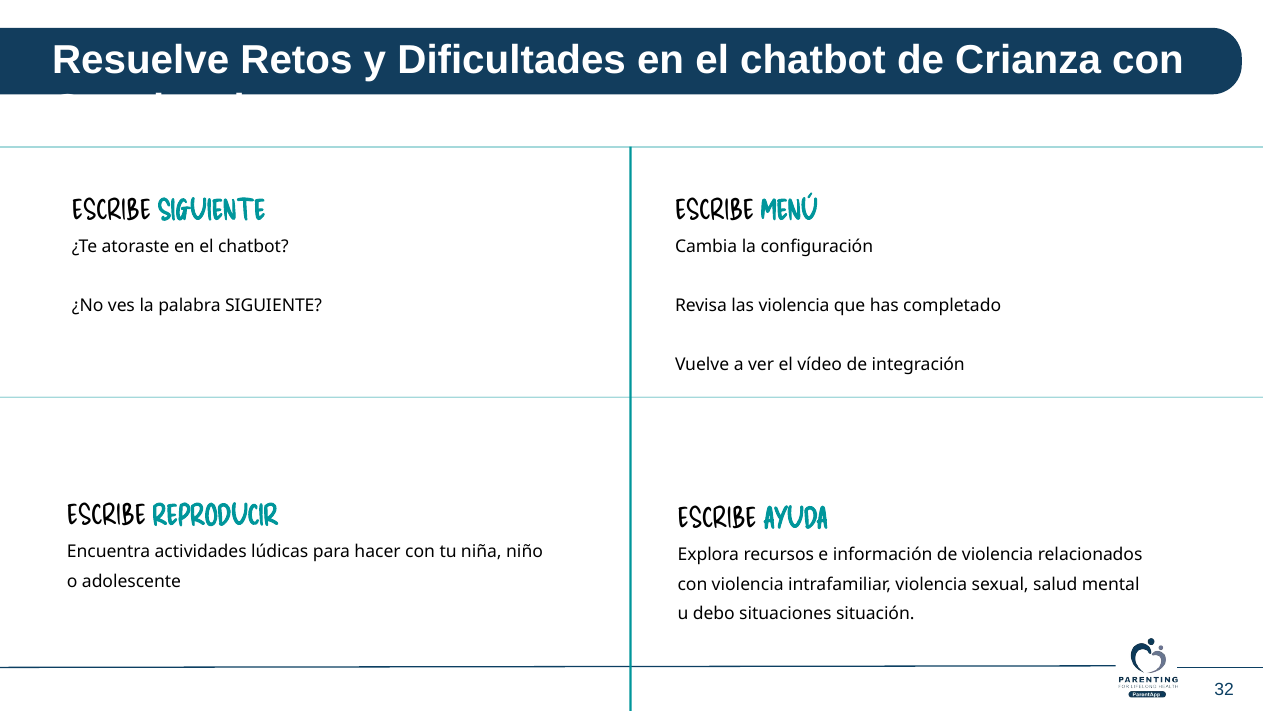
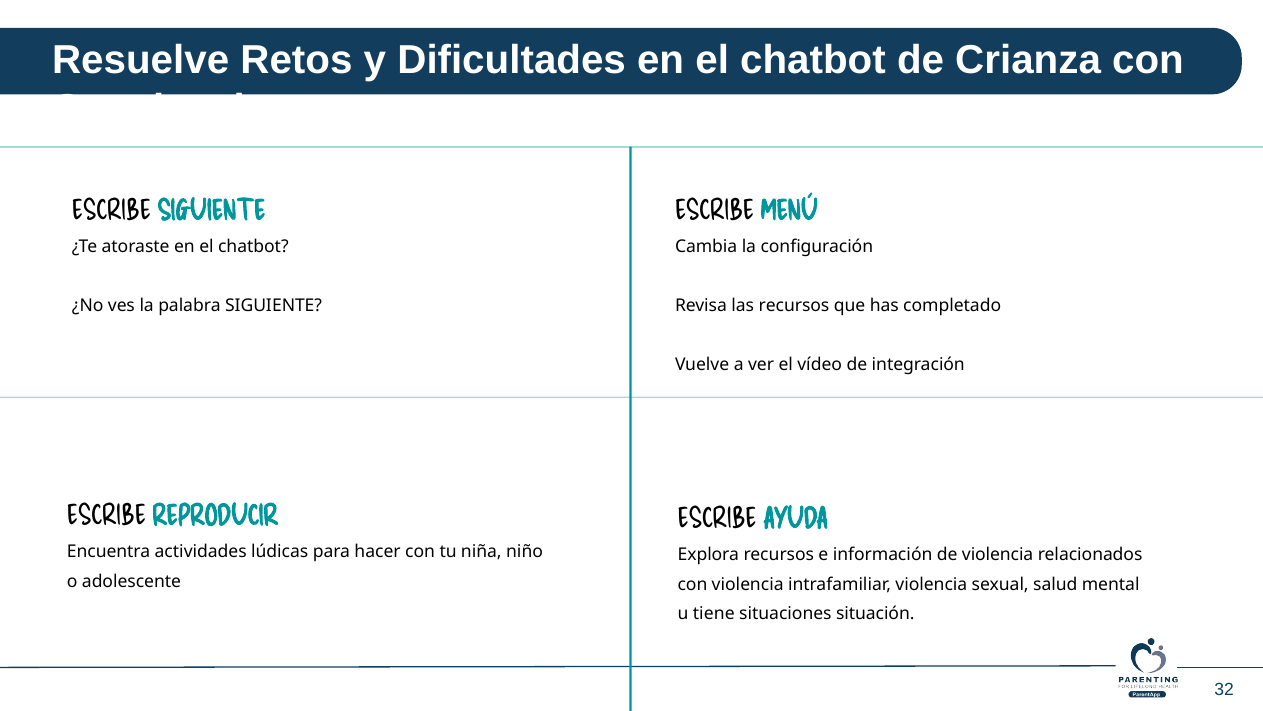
las violencia: violencia -> recursos
debo: debo -> tiene
